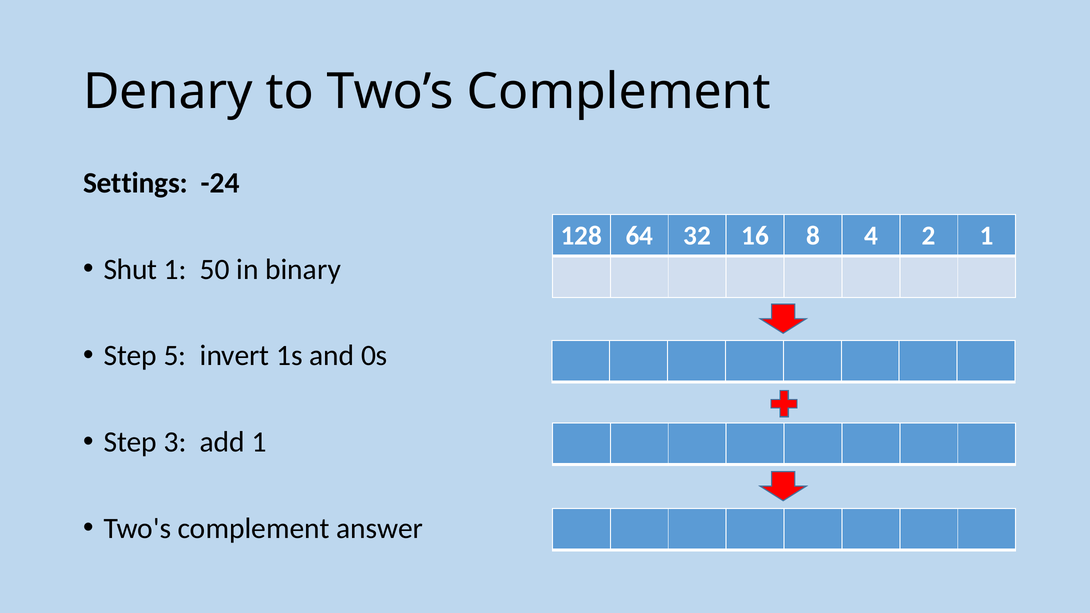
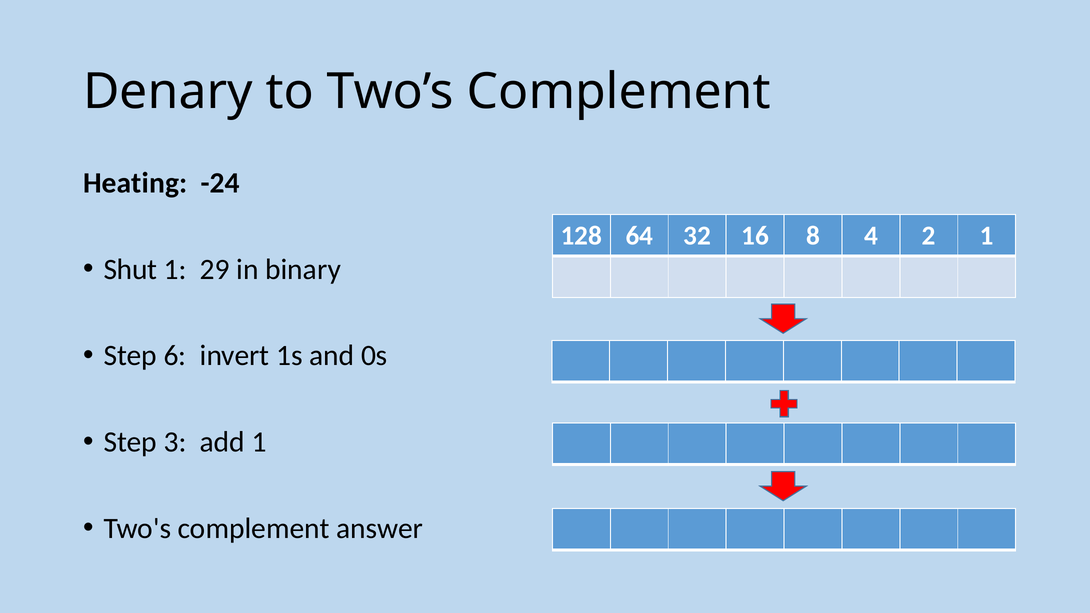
Settings: Settings -> Heating
50: 50 -> 29
5: 5 -> 6
